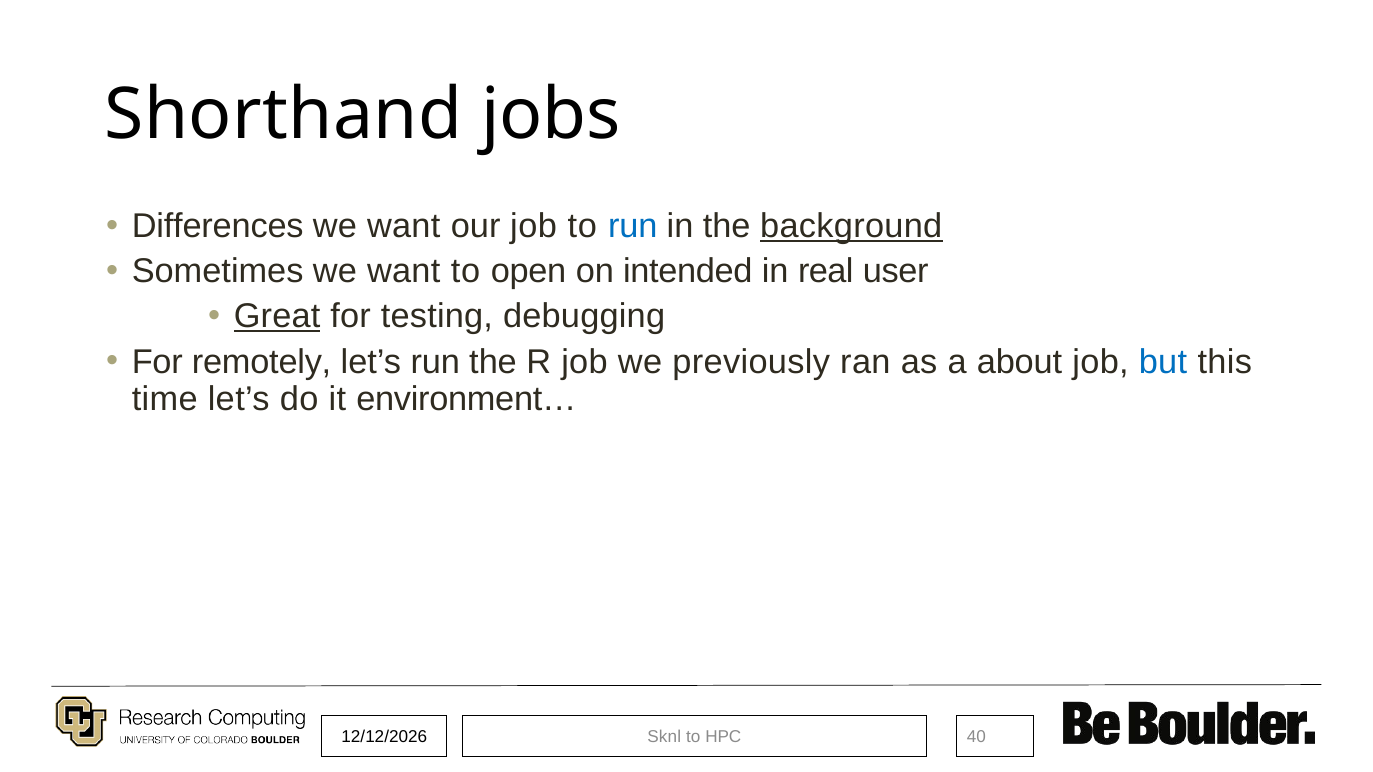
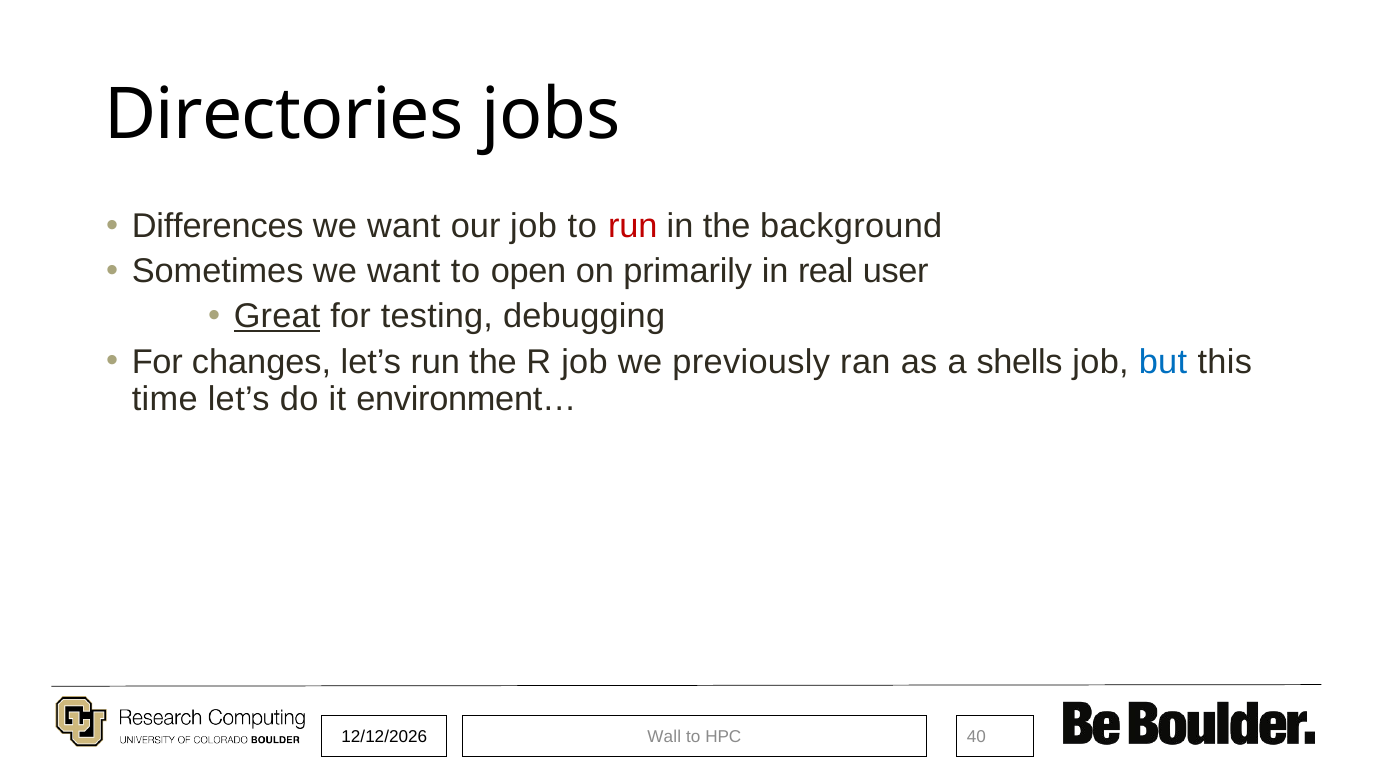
Shorthand: Shorthand -> Directories
run at (633, 227) colour: blue -> red
background underline: present -> none
intended: intended -> primarily
remotely: remotely -> changes
about: about -> shells
Sknl: Sknl -> Wall
